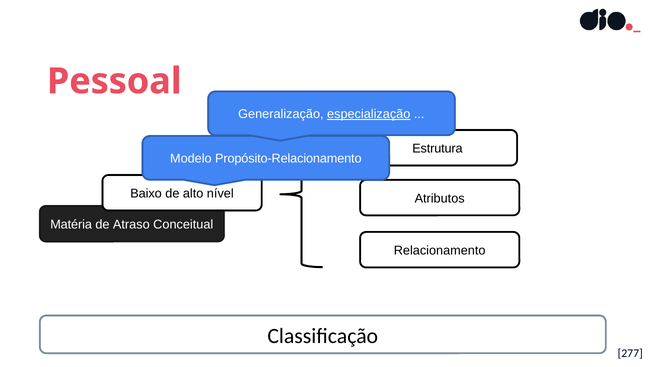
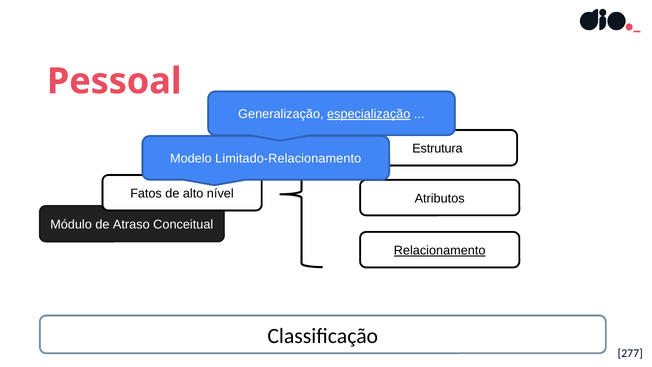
Propósito-Relacionamento: Propósito-Relacionamento -> Limitado-Relacionamento
Baixo: Baixo -> Fatos
Matéria: Matéria -> Módulo
Relacionamento underline: none -> present
